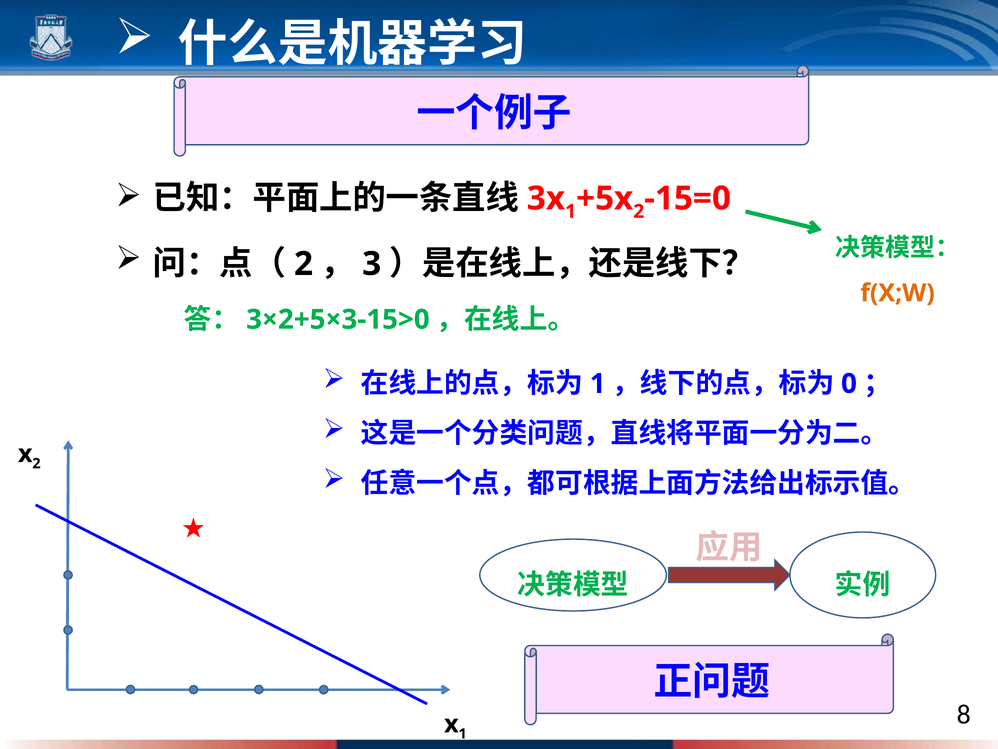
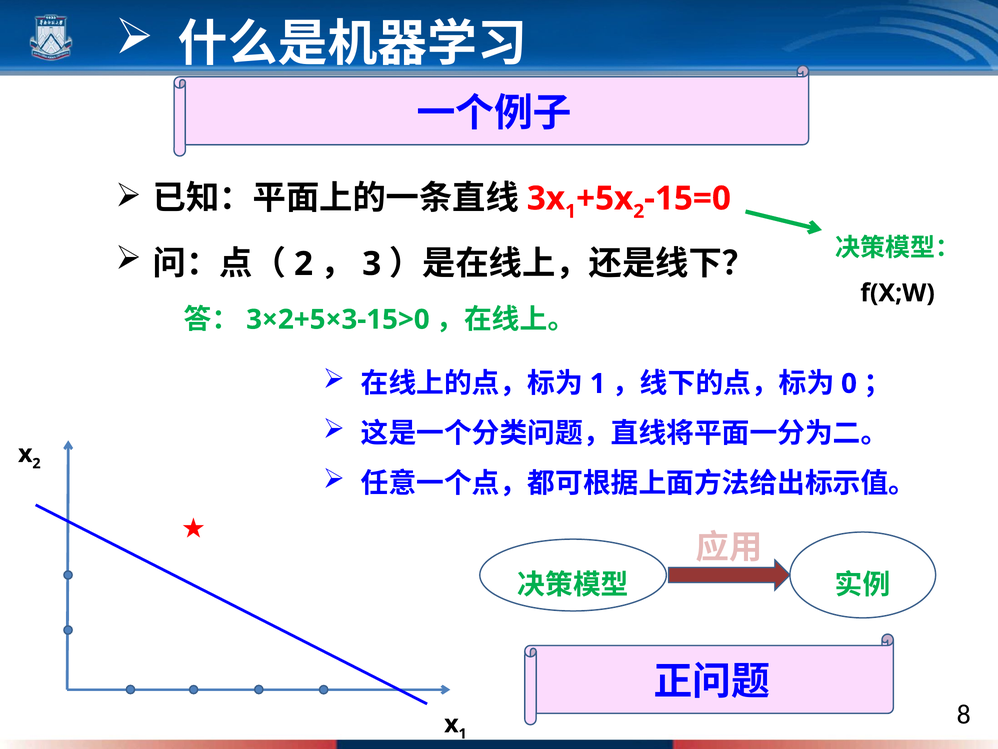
f(X;W colour: orange -> black
